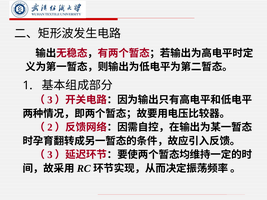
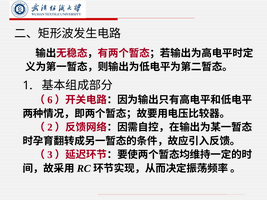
3 at (50, 100): 3 -> 6
